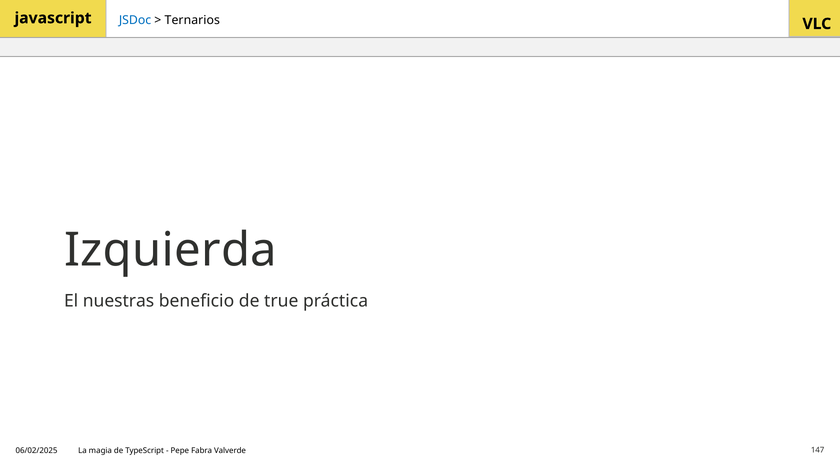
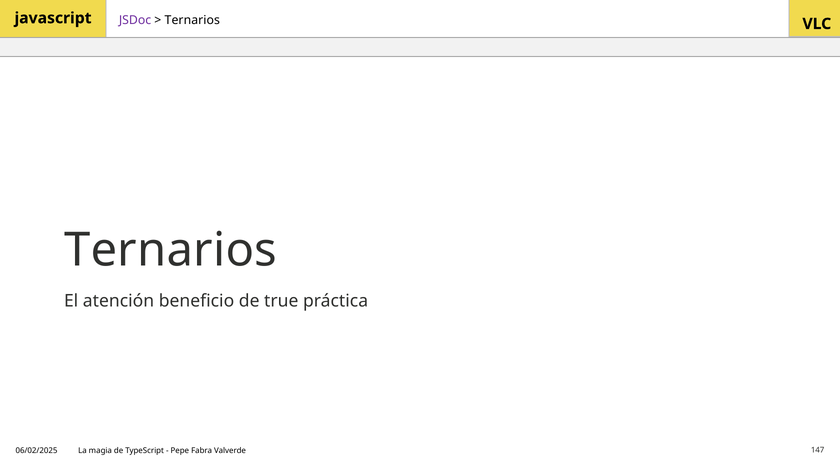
JSDoc colour: blue -> purple
Izquierda at (171, 250): Izquierda -> Ternarios
nuestras: nuestras -> atención
